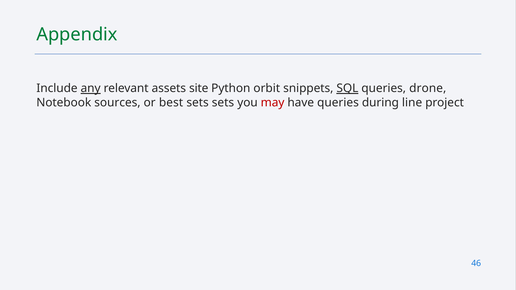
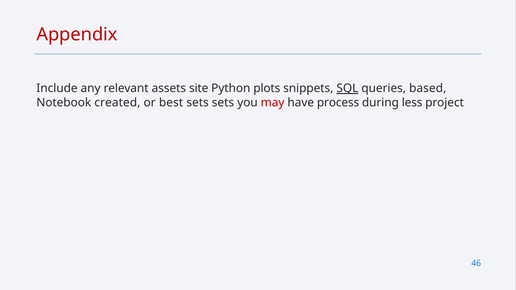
Appendix colour: green -> red
any underline: present -> none
orbit: orbit -> plots
drone: drone -> based
sources: sources -> created
have queries: queries -> process
line: line -> less
